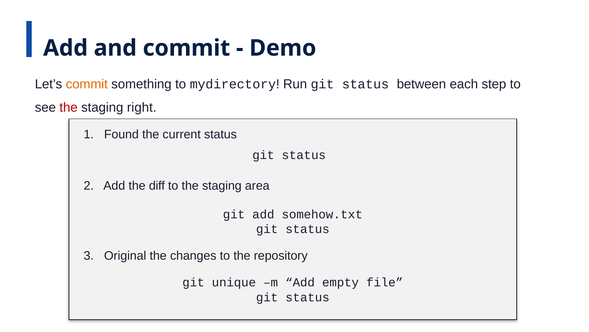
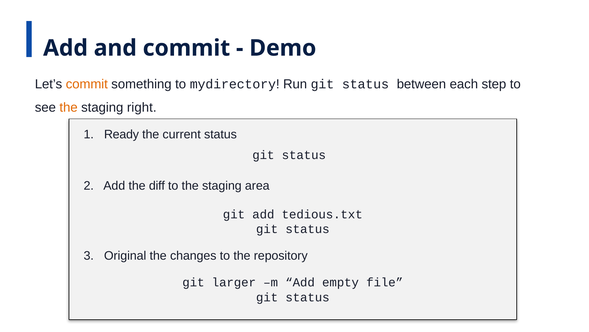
the at (69, 107) colour: red -> orange
Found: Found -> Ready
somehow.txt: somehow.txt -> tedious.txt
unique: unique -> larger
